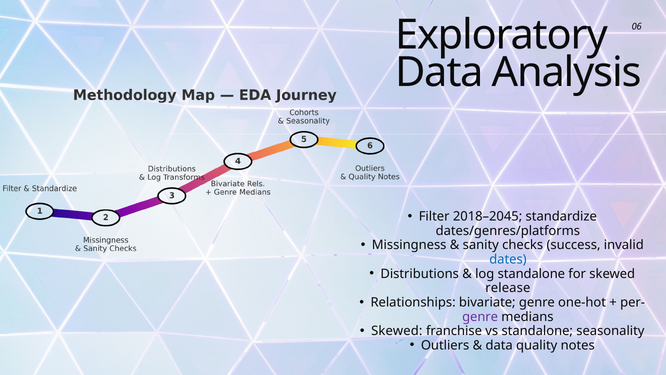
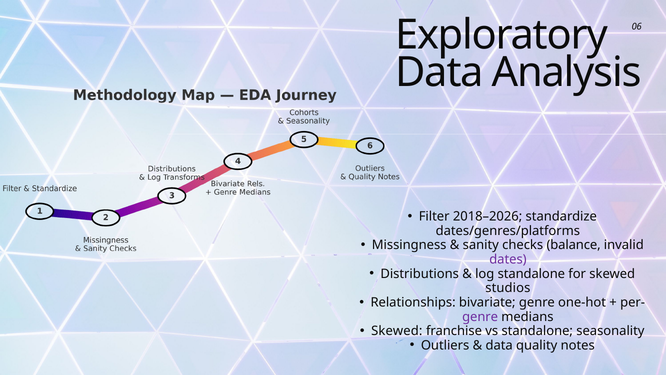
2018–2045: 2018–2045 -> 2018–2026
success: success -> balance
dates colour: blue -> purple
release: release -> studios
